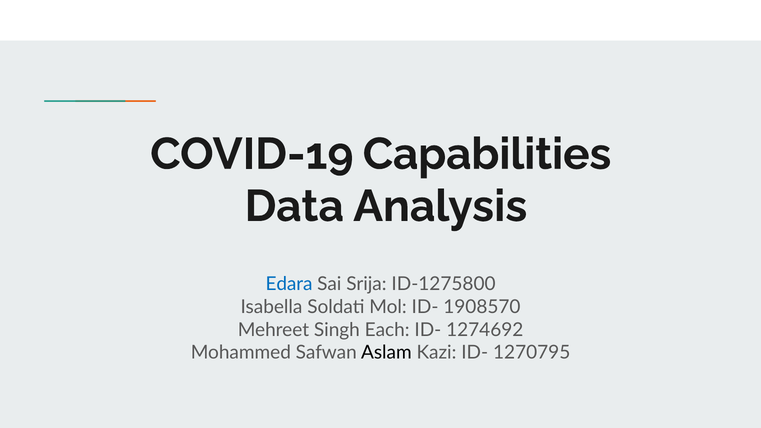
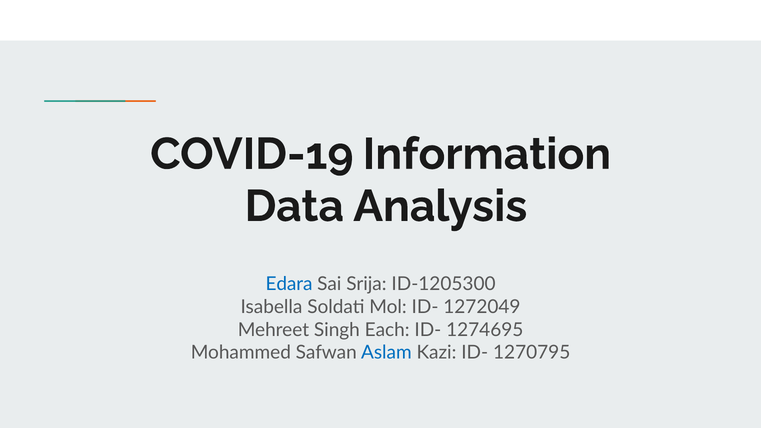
Capabilities: Capabilities -> Information
ID-1275800: ID-1275800 -> ID-1205300
1908570: 1908570 -> 1272049
1274692: 1274692 -> 1274695
Aslam colour: black -> blue
